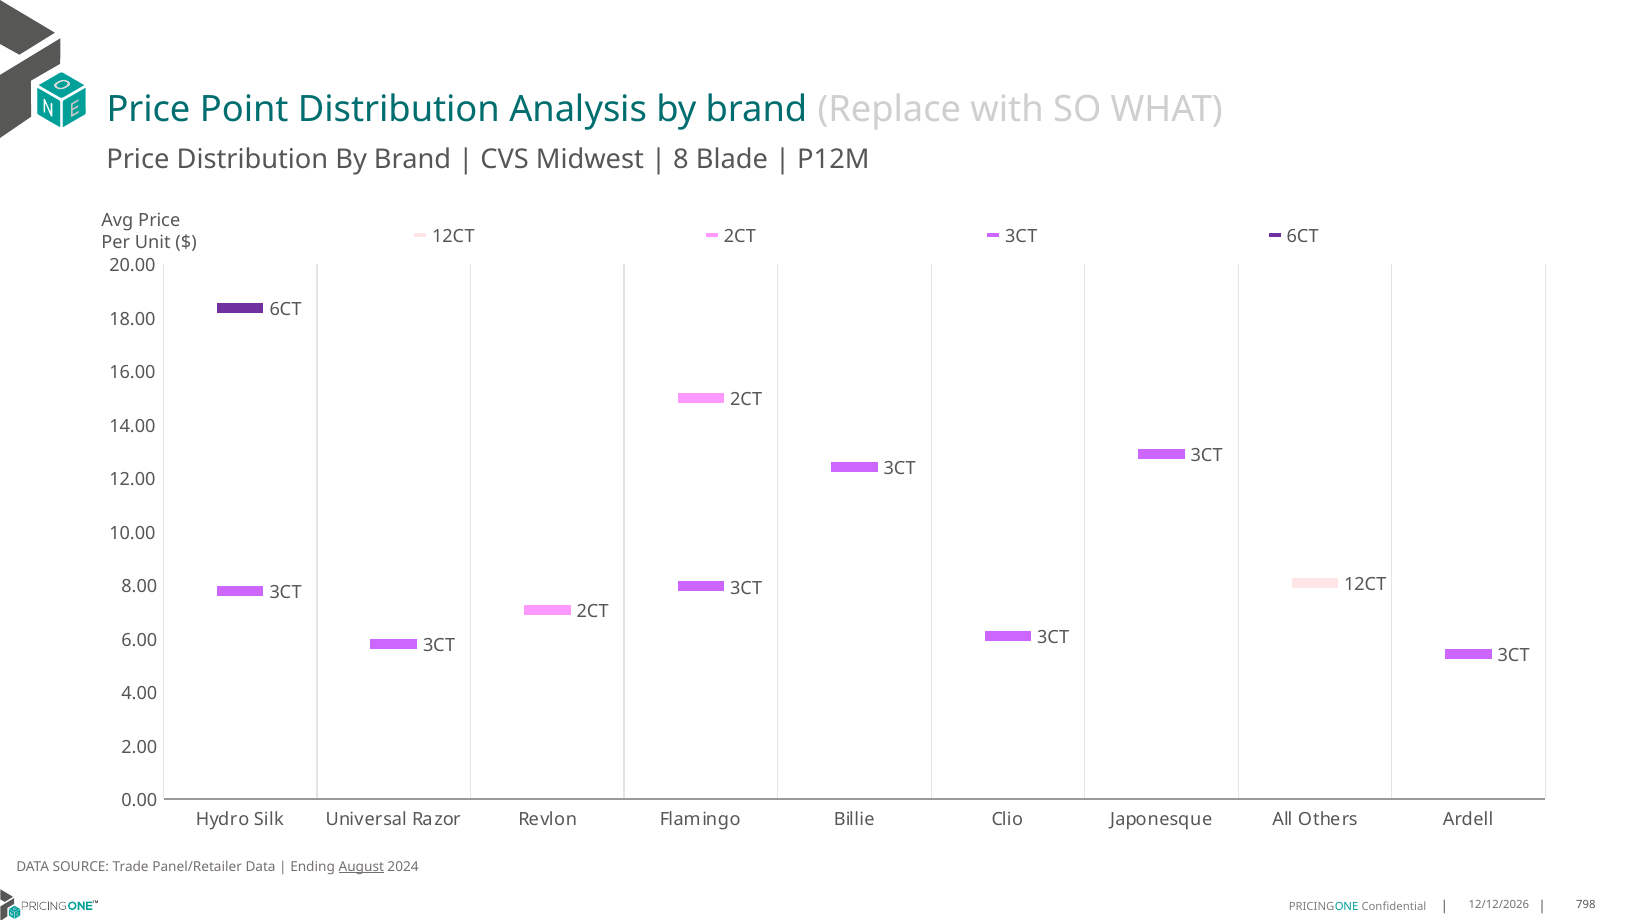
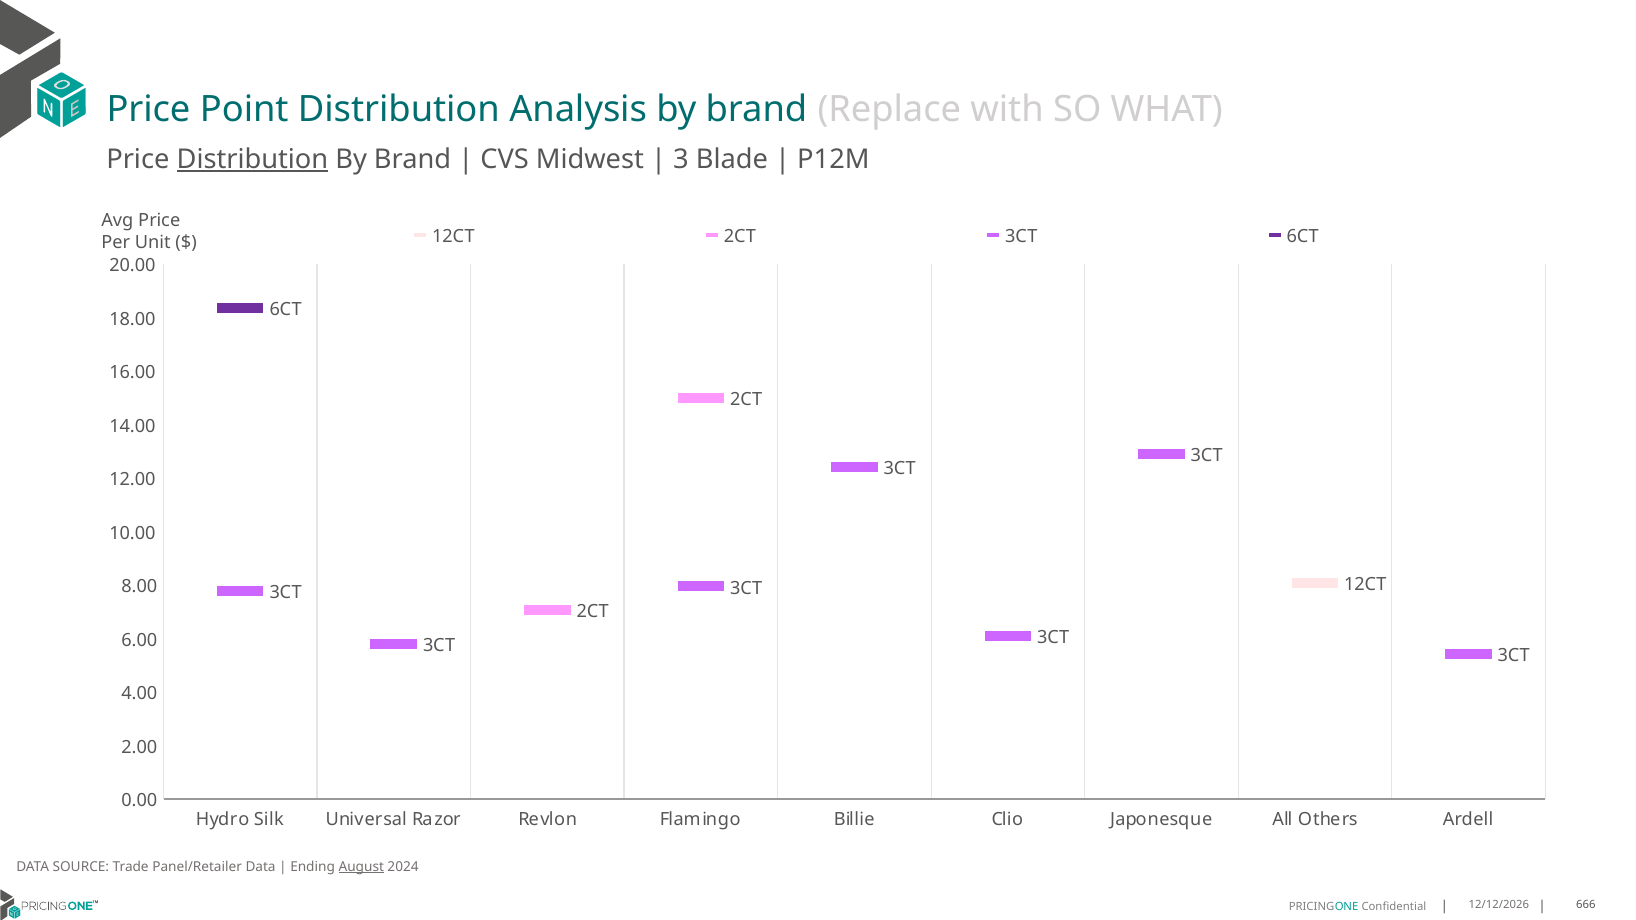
Distribution at (252, 160) underline: none -> present
8: 8 -> 3
798: 798 -> 666
